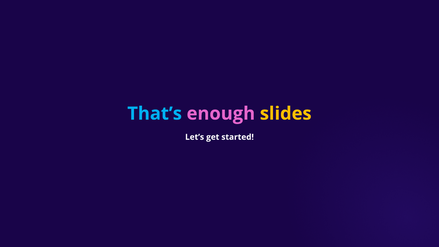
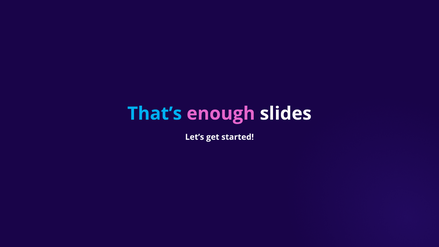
slides colour: yellow -> white
